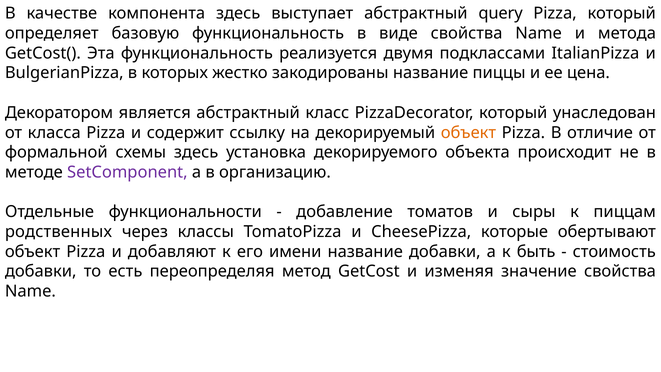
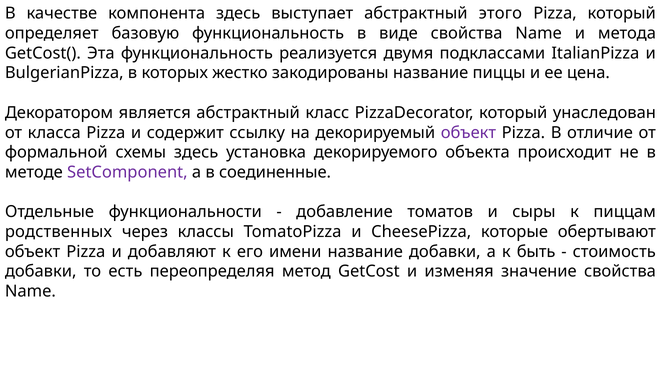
query: query -> этого
объект at (468, 132) colour: orange -> purple
организацию: организацию -> соединенные
